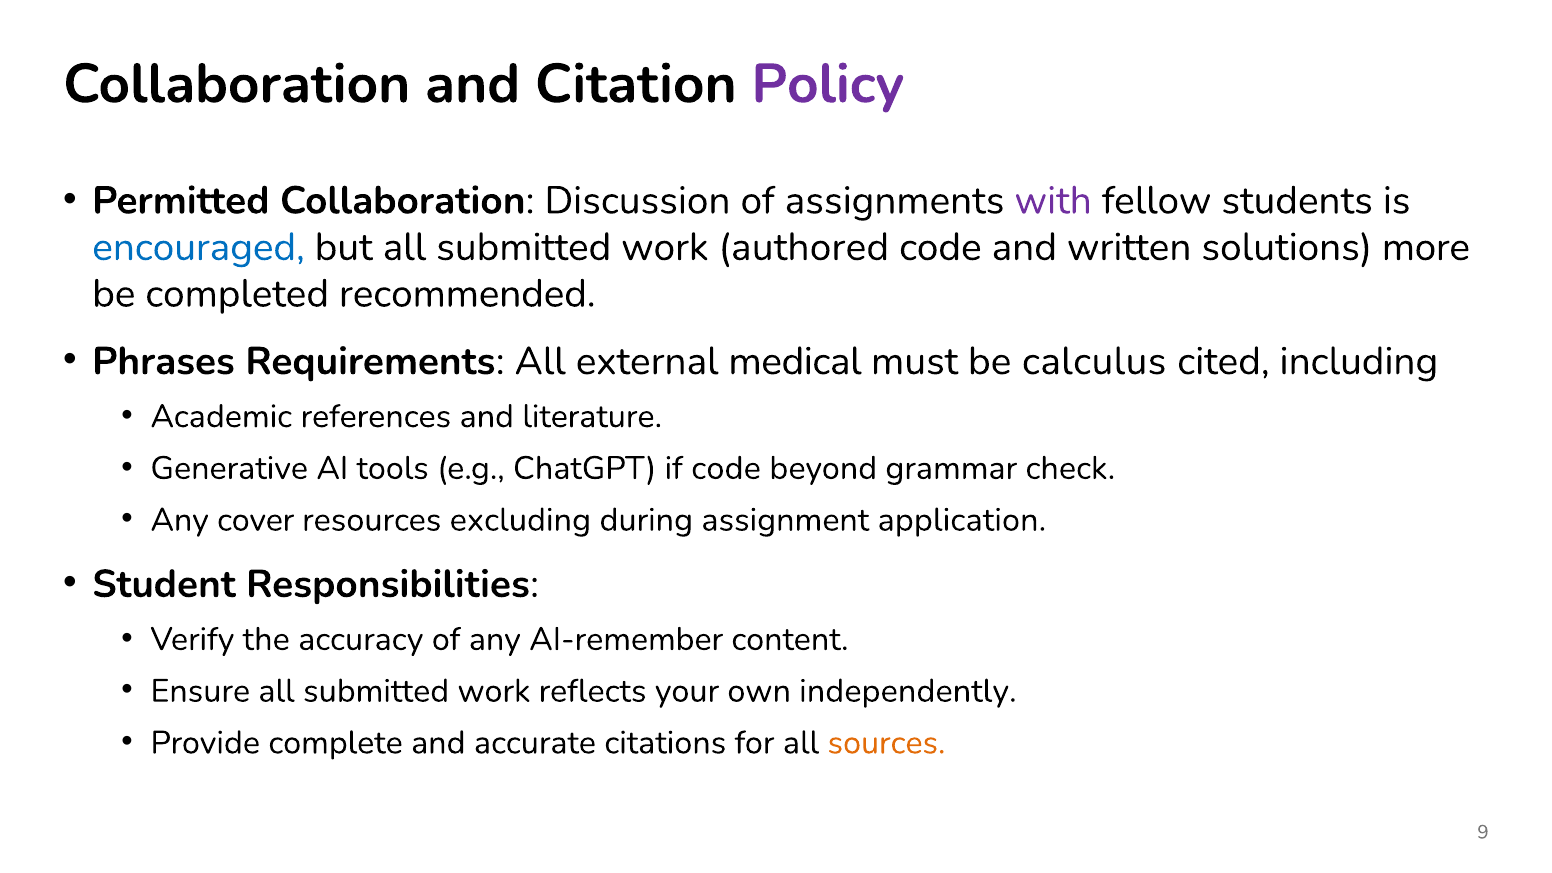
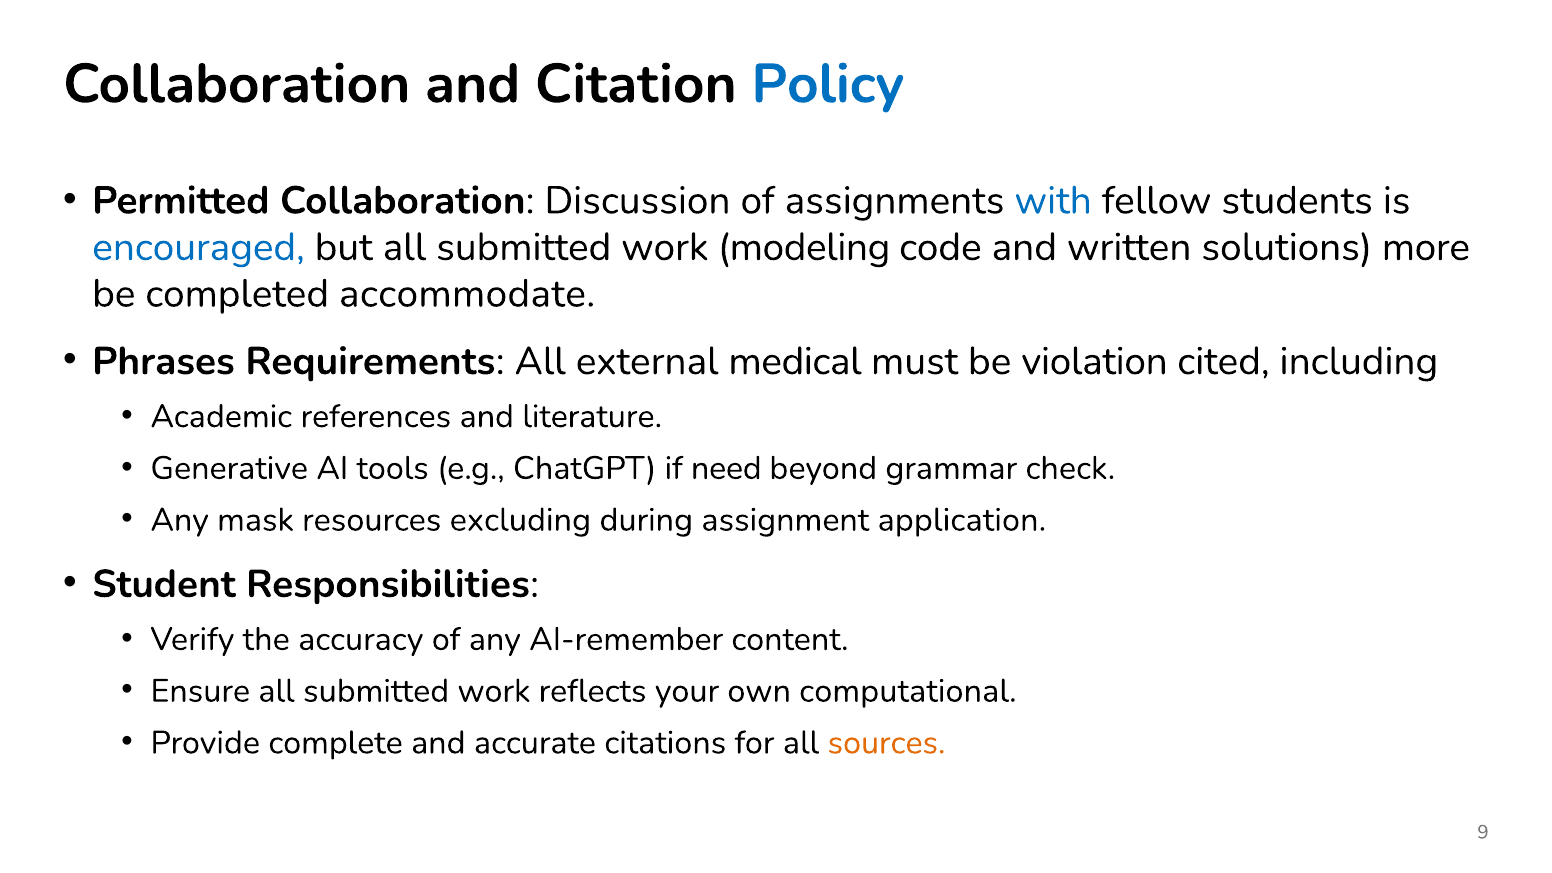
Policy colour: purple -> blue
with colour: purple -> blue
authored: authored -> modeling
recommended: recommended -> accommodate
calculus: calculus -> violation
if code: code -> need
cover: cover -> mask
independently: independently -> computational
